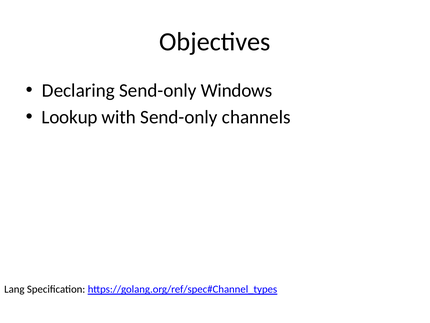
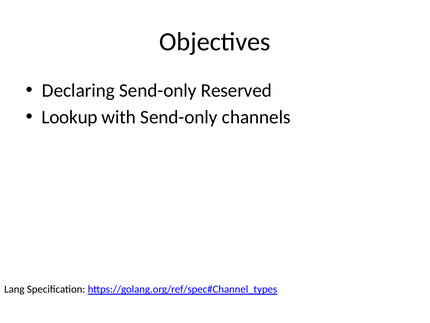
Windows: Windows -> Reserved
